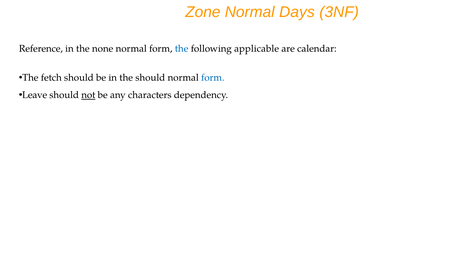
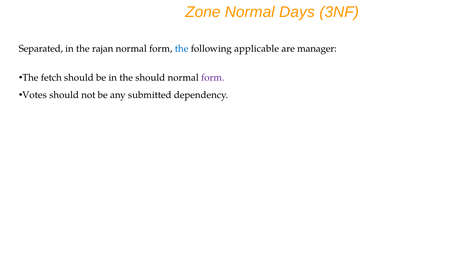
Reference: Reference -> Separated
none: none -> rajan
calendar: calendar -> manager
form at (213, 78) colour: blue -> purple
Leave: Leave -> Votes
not underline: present -> none
characters: characters -> submitted
